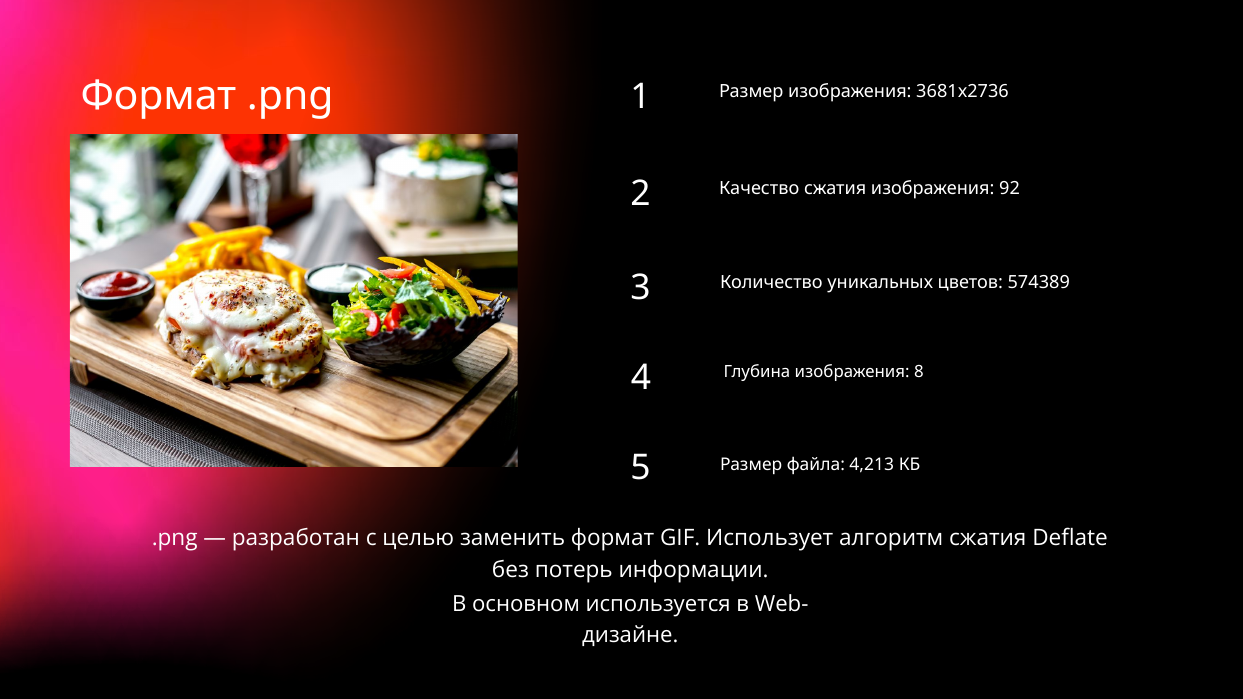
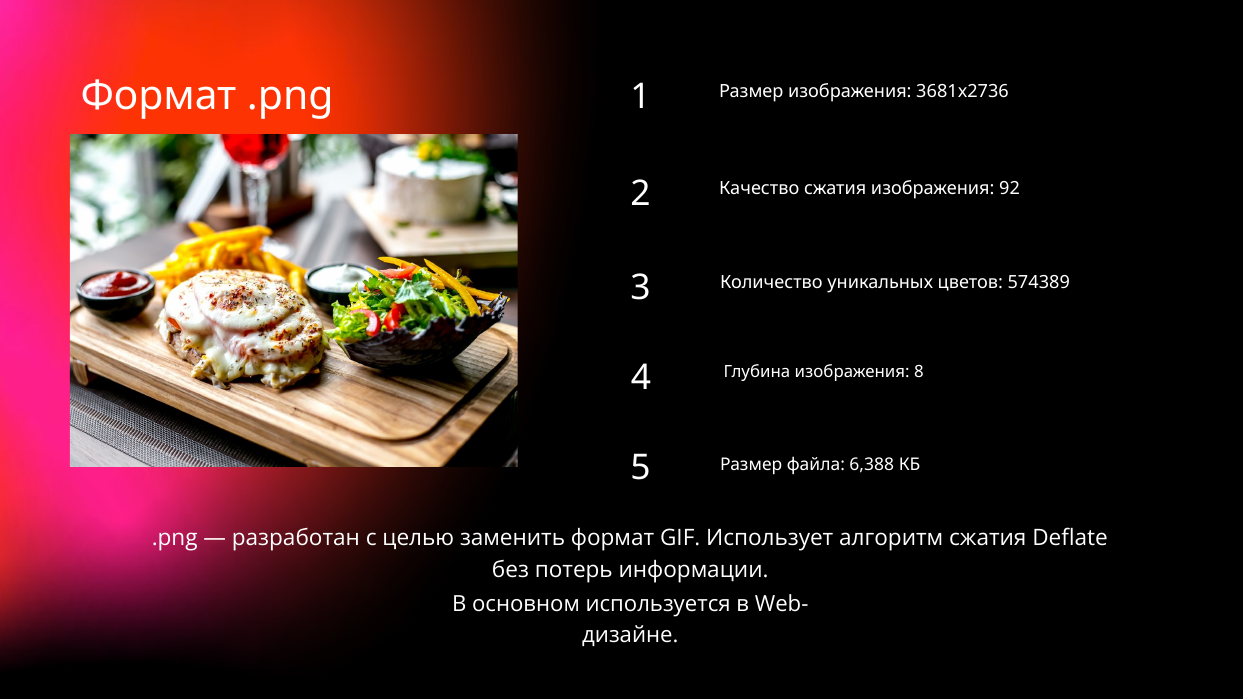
4,213: 4,213 -> 6,388
